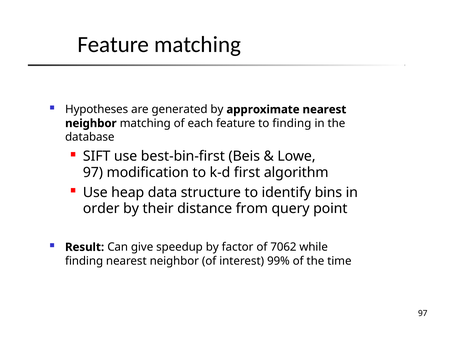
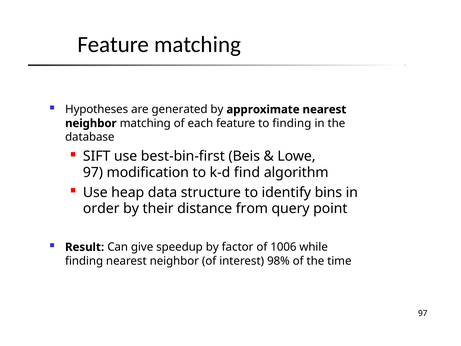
first: first -> find
7062: 7062 -> 1006
99%: 99% -> 98%
